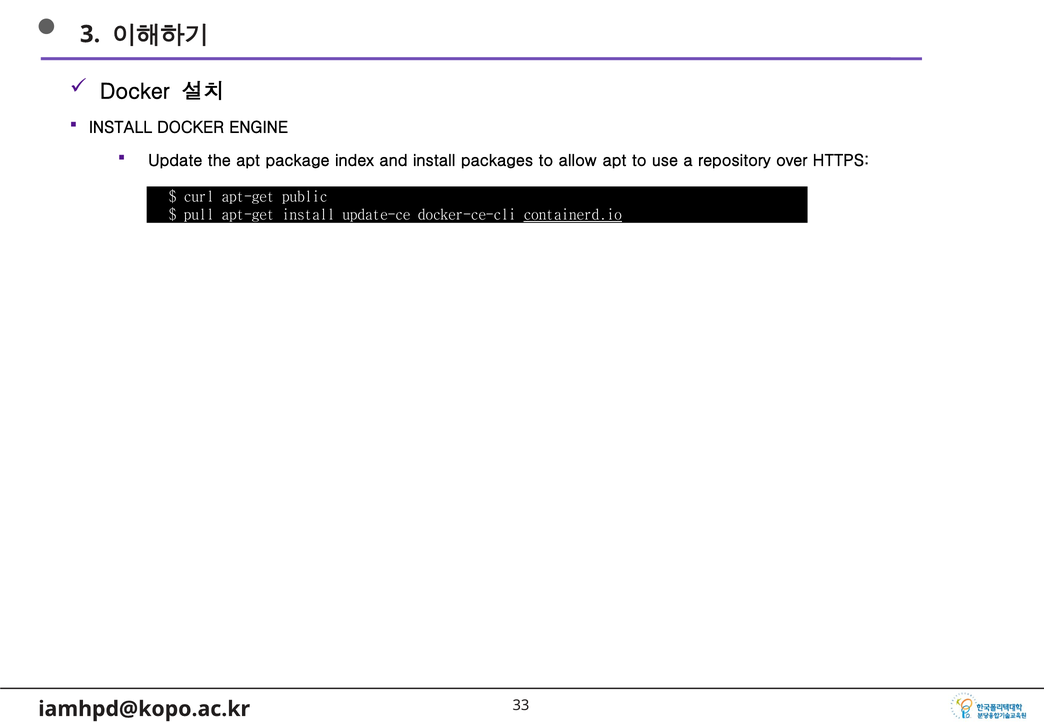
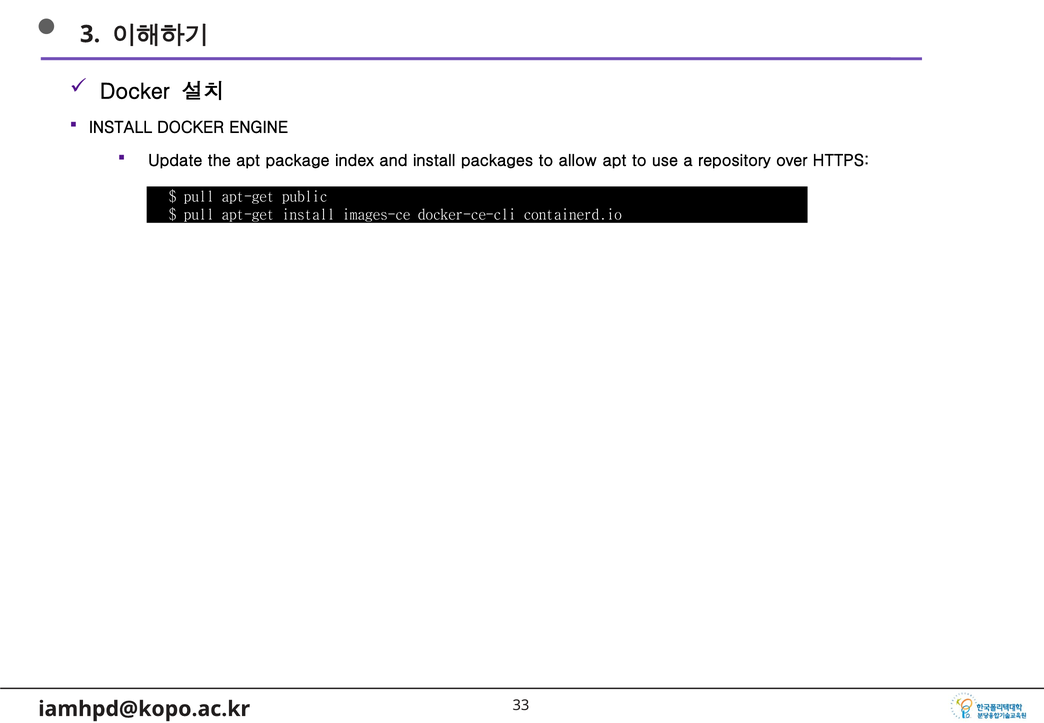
curl at (199, 197): curl -> pull
update-ce: update-ce -> images-ce
containerd.io underline: present -> none
